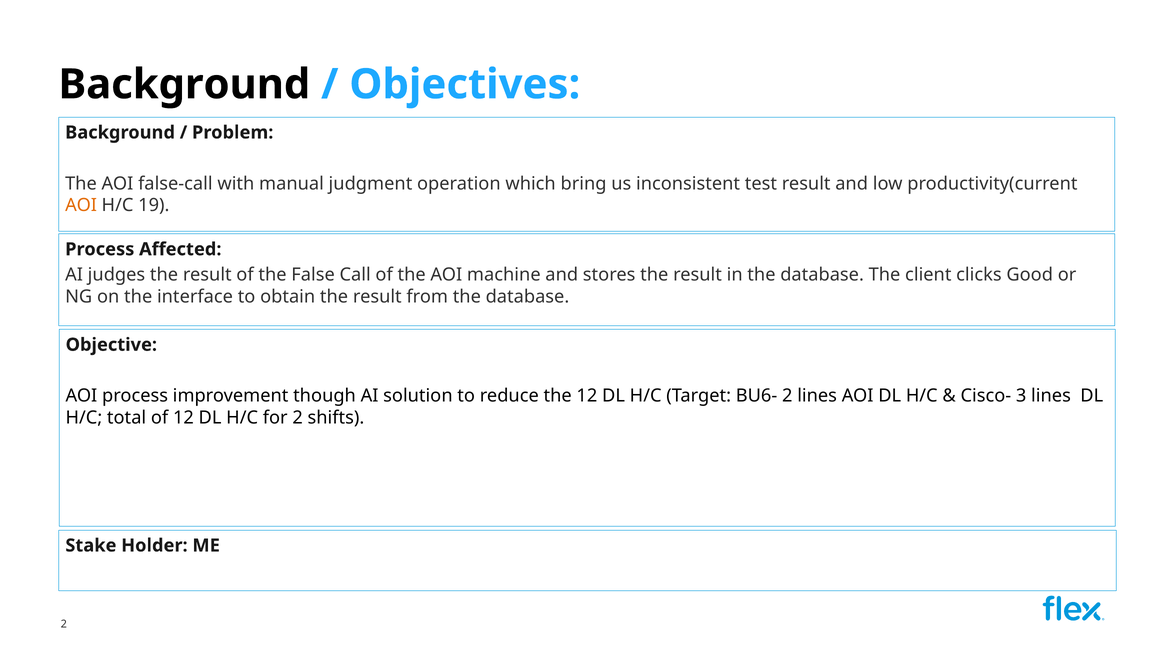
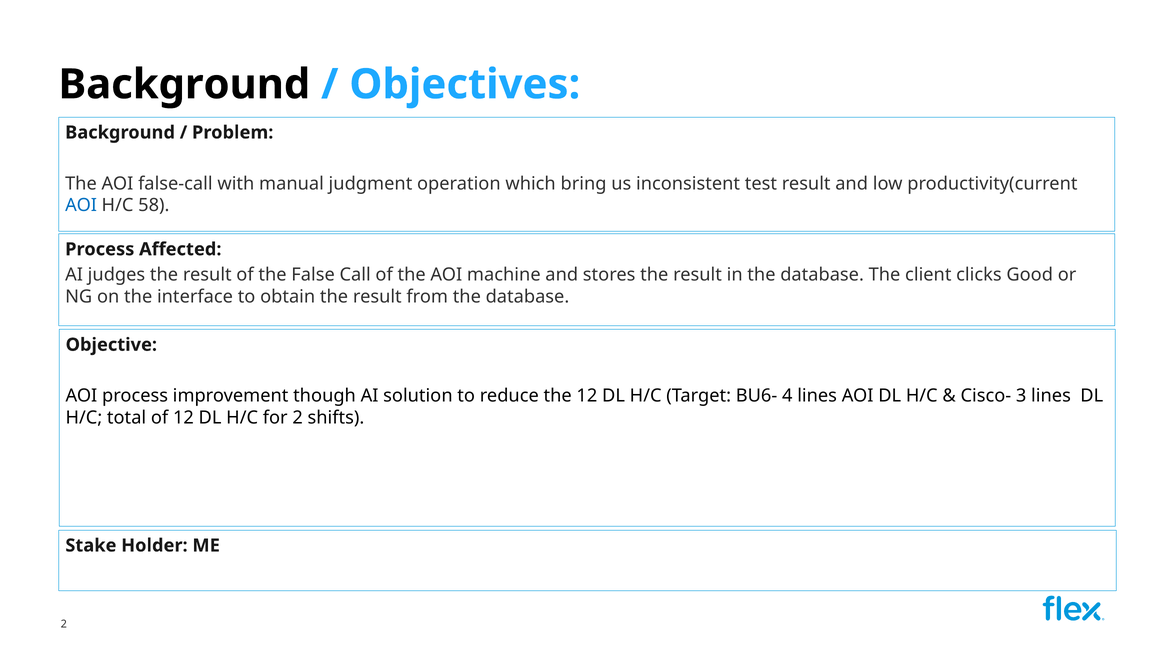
AOI at (81, 205) colour: orange -> blue
19: 19 -> 58
BU6- 2: 2 -> 4
